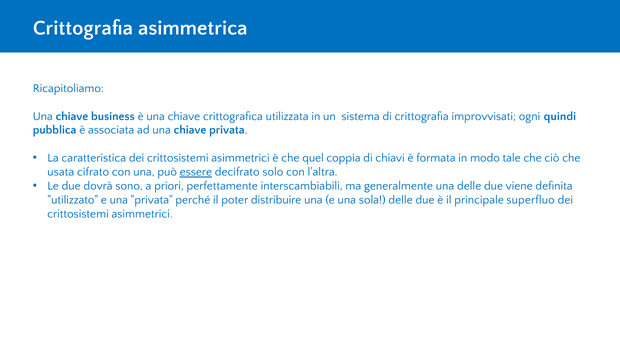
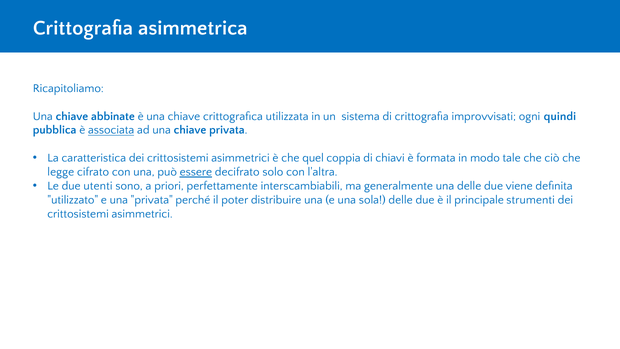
business: business -> abbinate
associata underline: none -> present
usata: usata -> legge
dovrà: dovrà -> utenti
superfluo: superfluo -> strumenti
